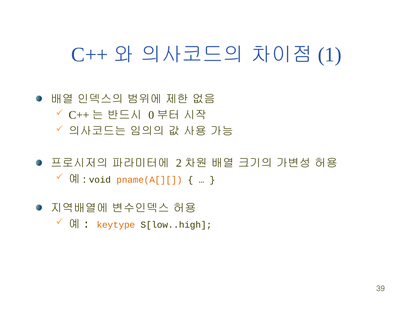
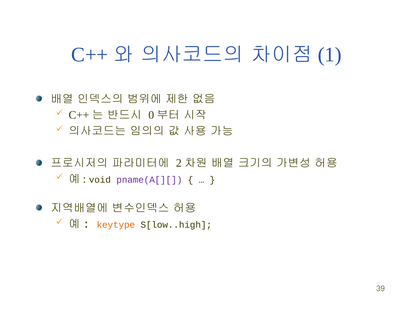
pname(A[][ colour: orange -> purple
